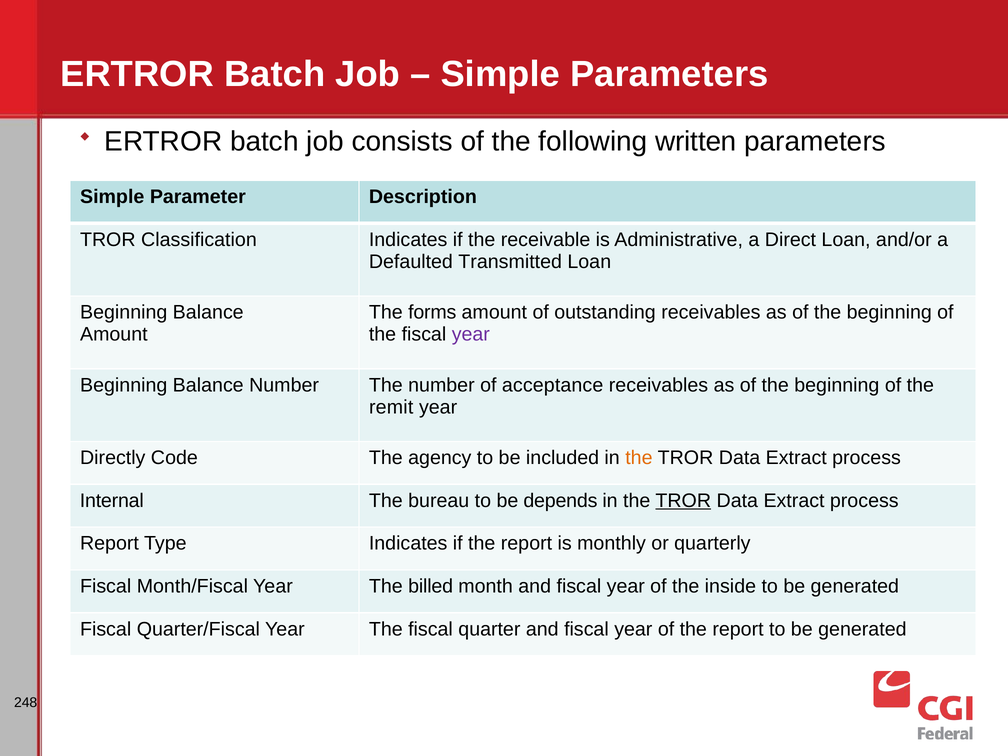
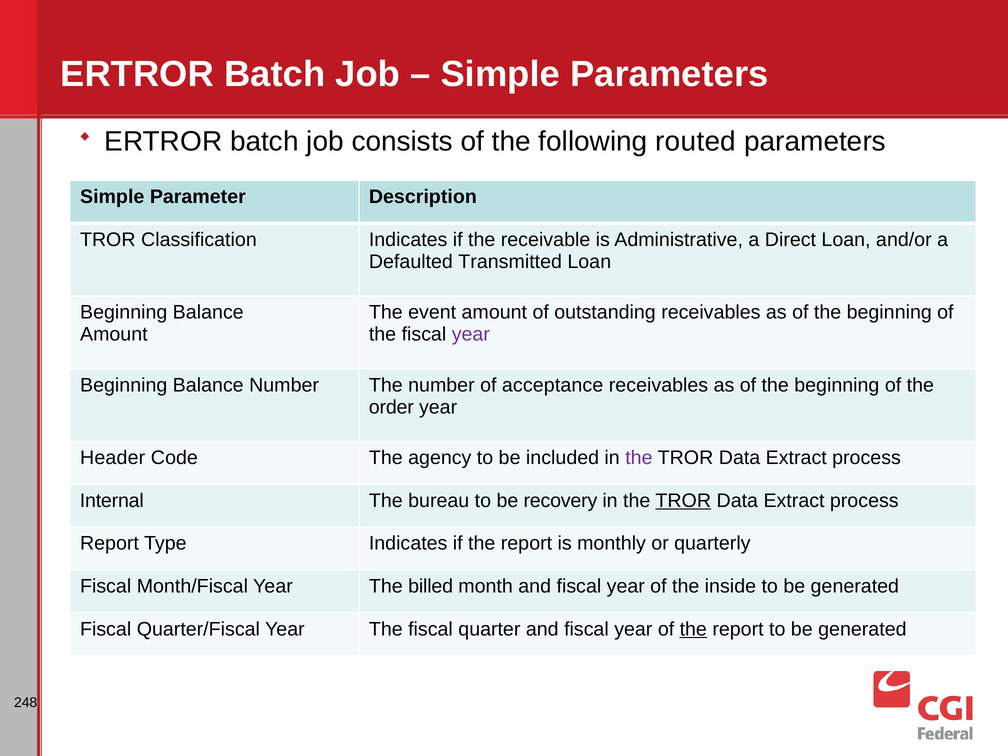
written: written -> routed
forms: forms -> event
remit: remit -> order
Directly: Directly -> Header
the at (639, 458) colour: orange -> purple
depends: depends -> recovery
the at (693, 629) underline: none -> present
